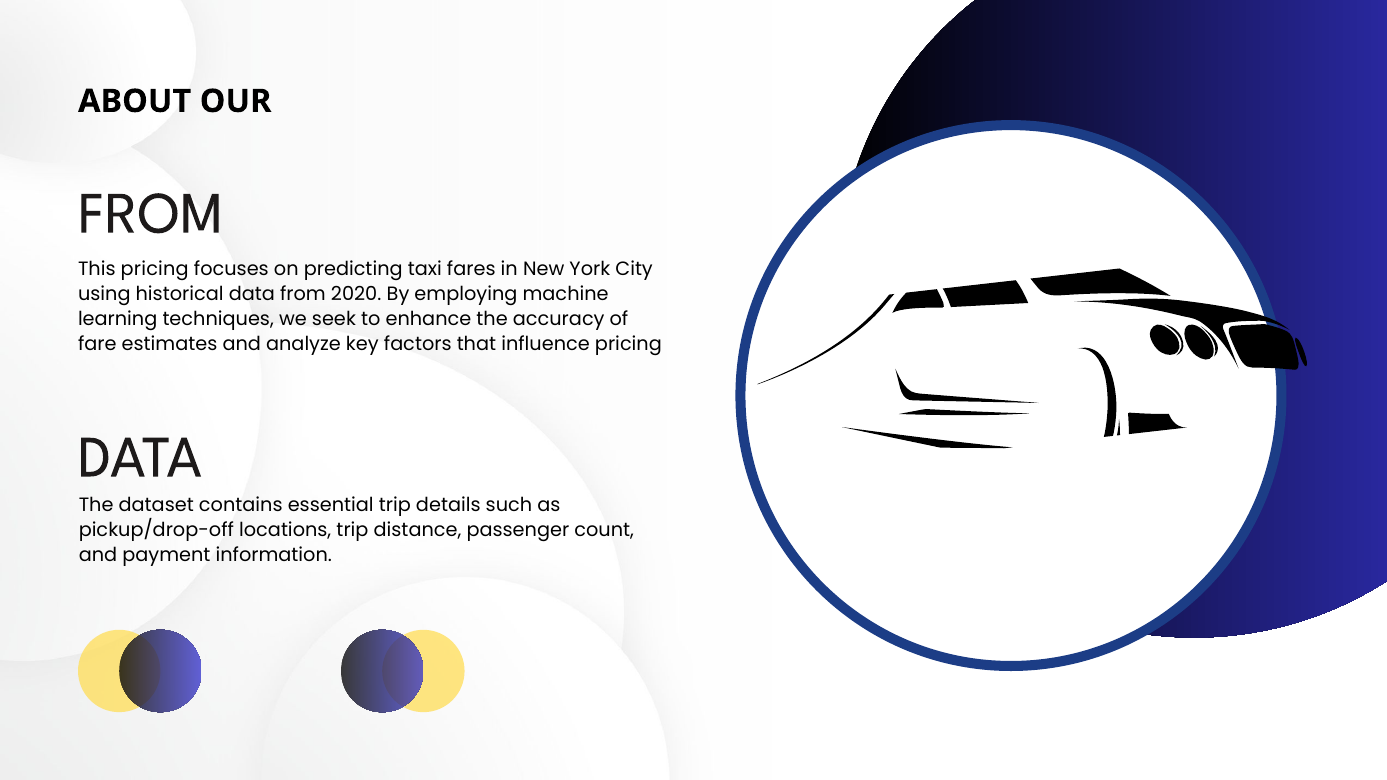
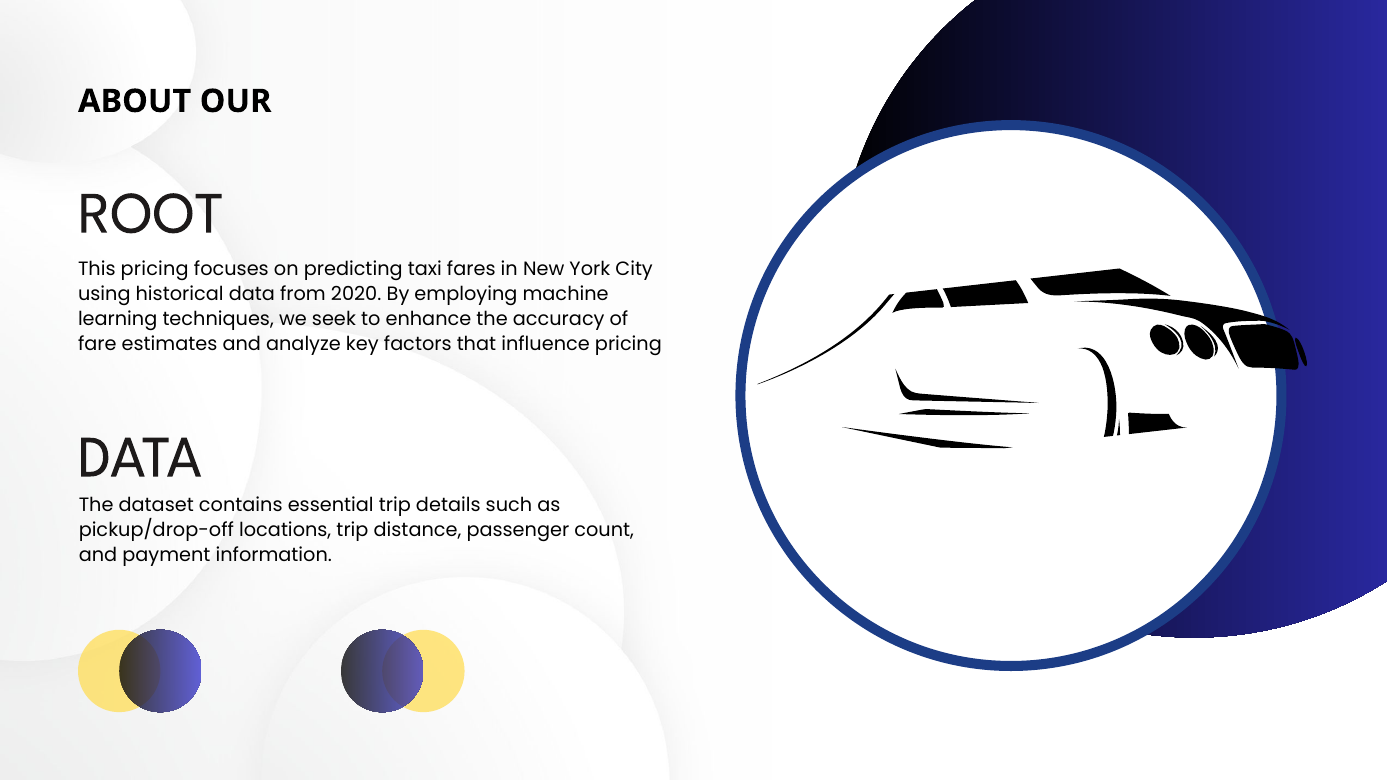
FROM at (151, 213): FROM -> ROOT
